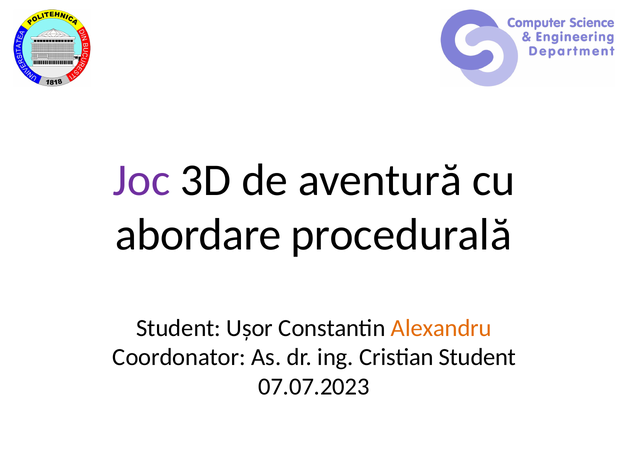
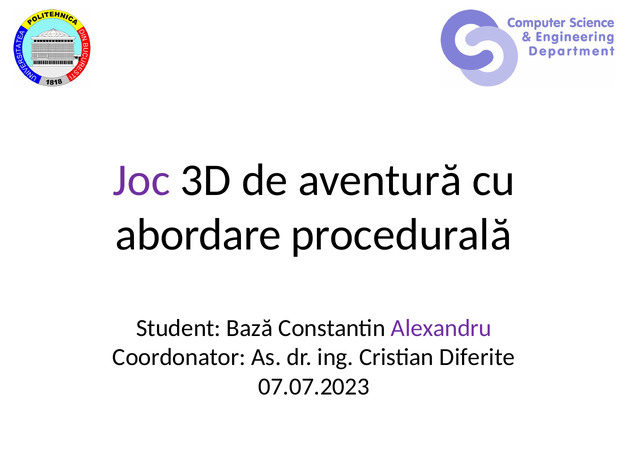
Ușor: Ușor -> Bază
Alexandru colour: orange -> purple
Cristian Student: Student -> Diferite
